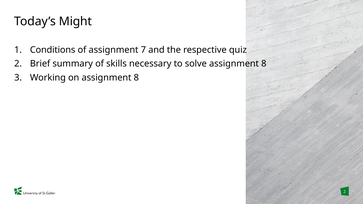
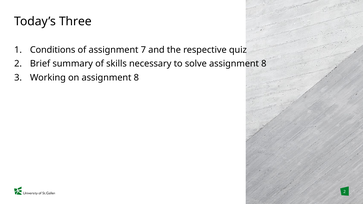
Might: Might -> Three
